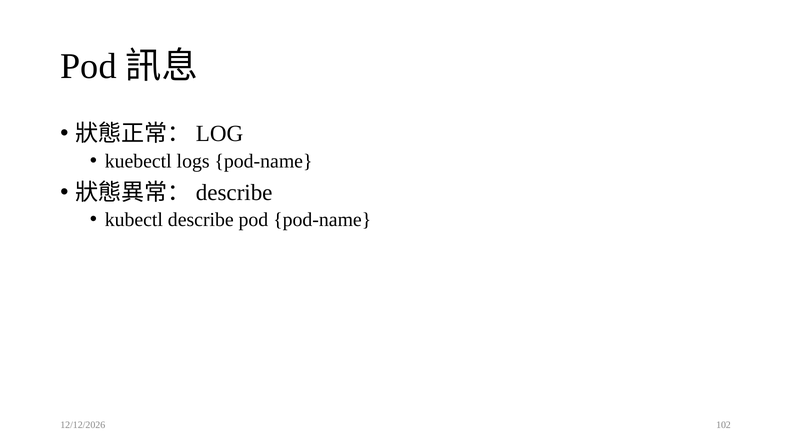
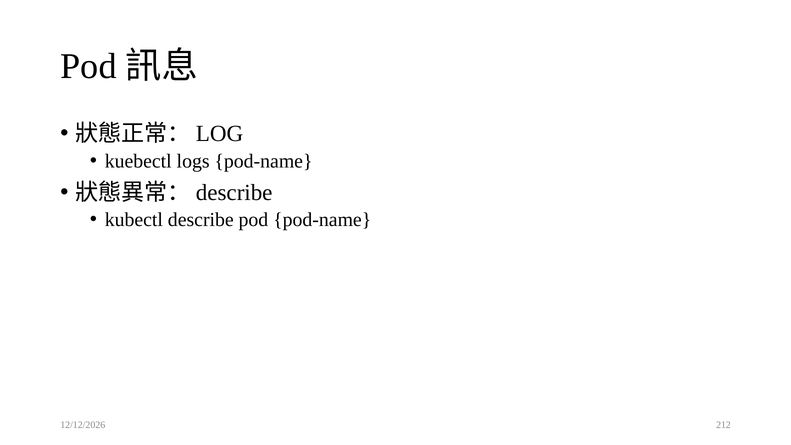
102: 102 -> 212
